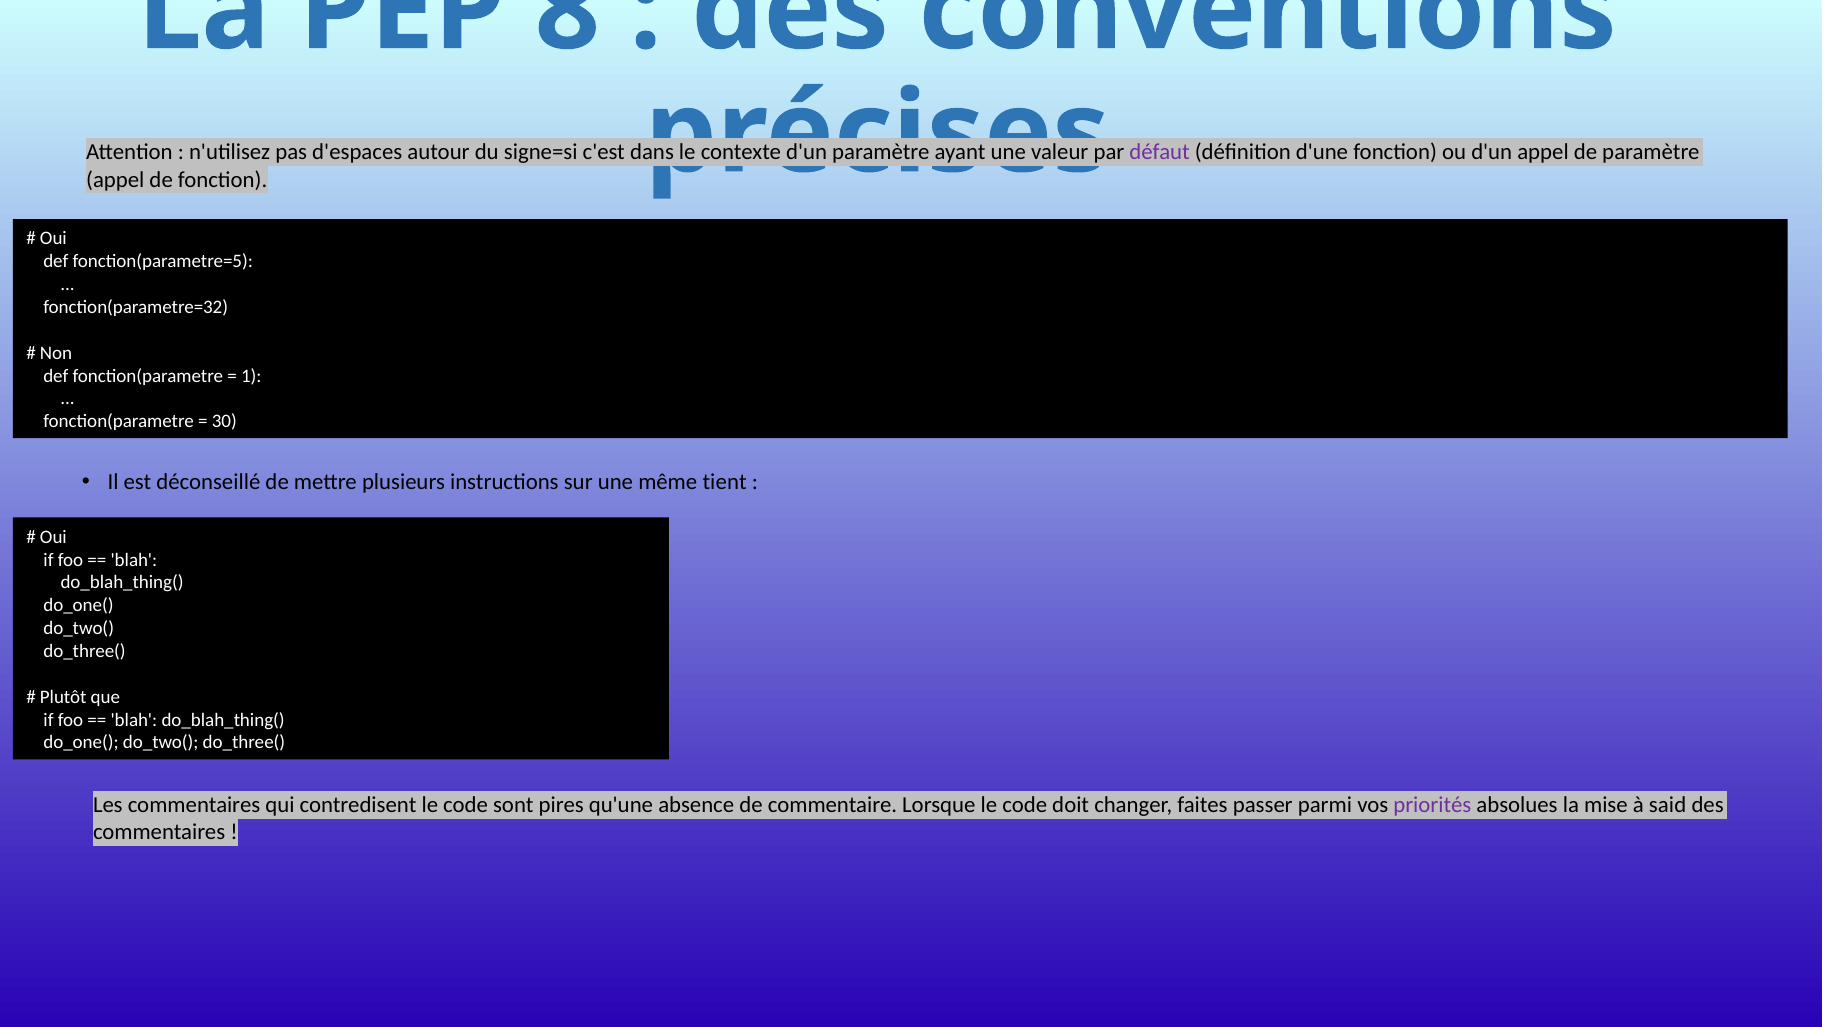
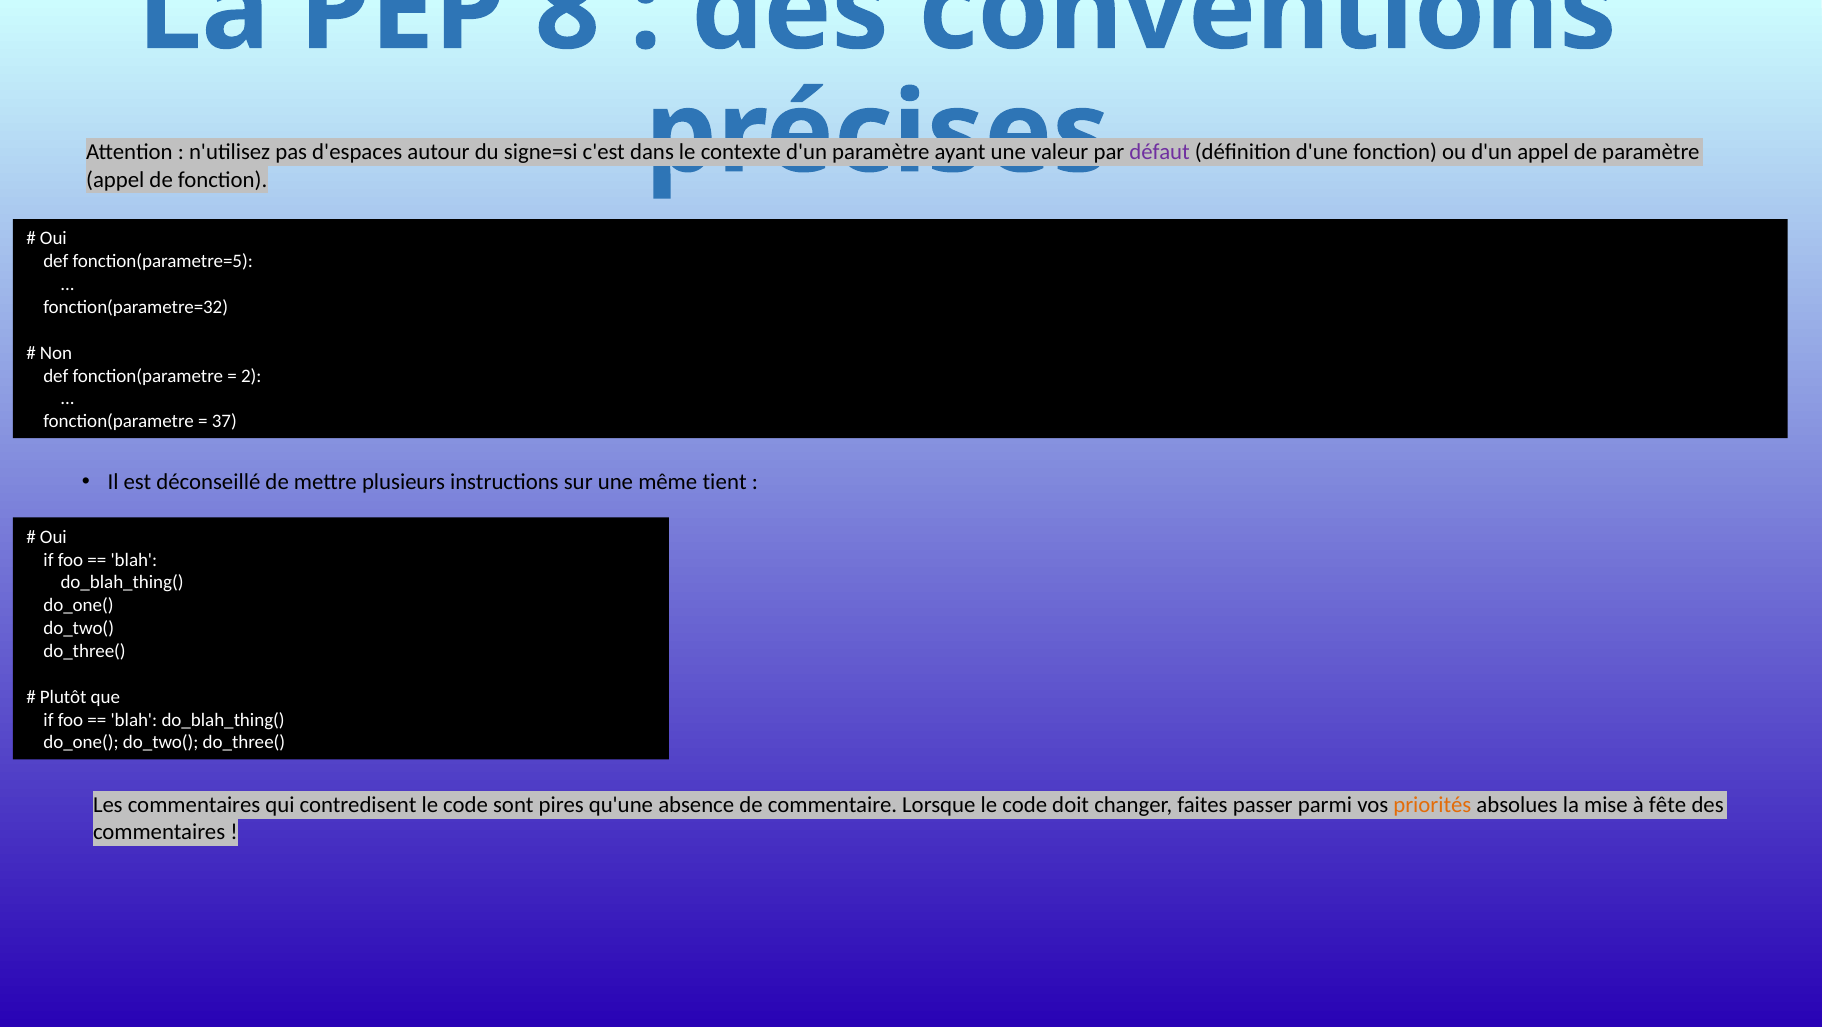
1: 1 -> 2
30: 30 -> 37
priorités colour: purple -> orange
said: said -> fête
